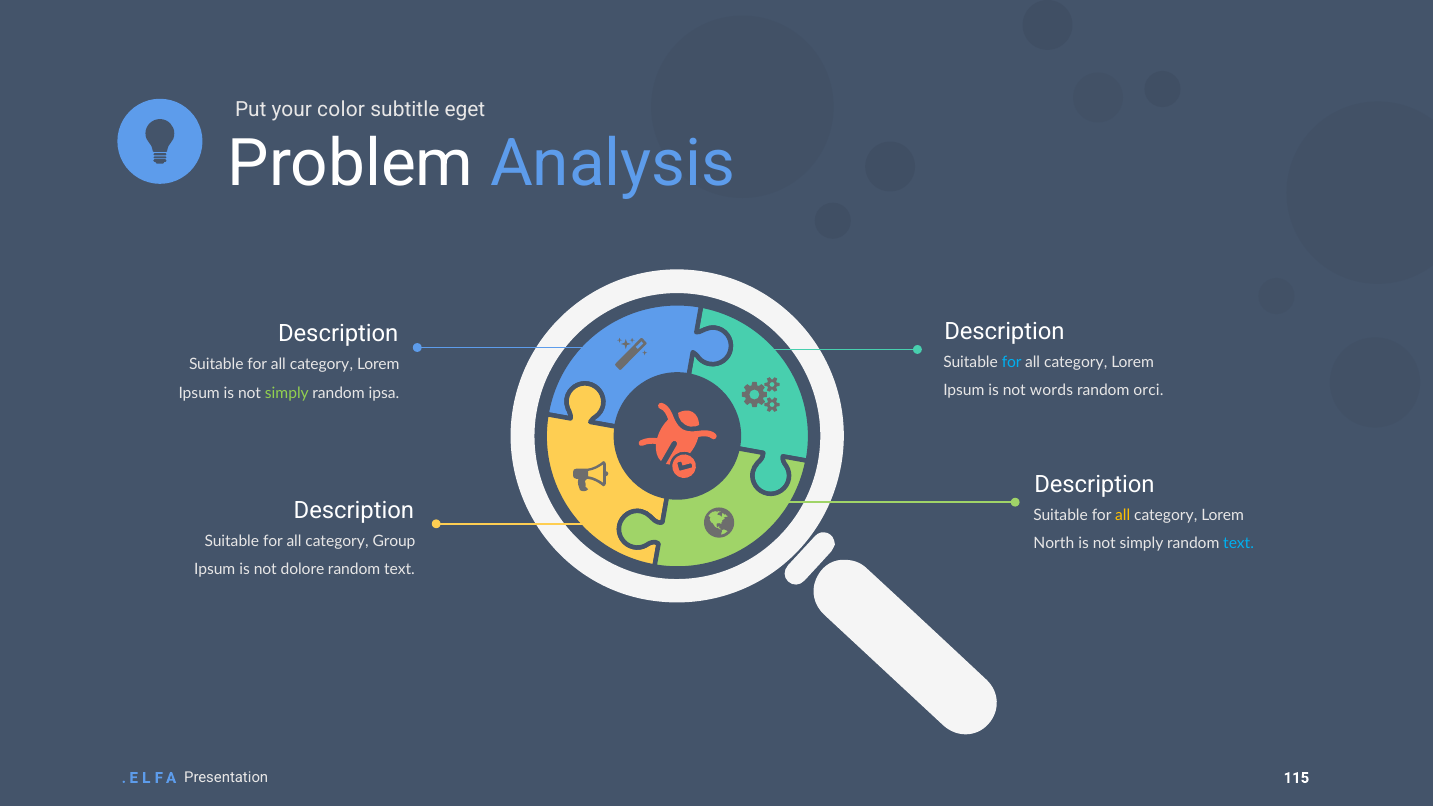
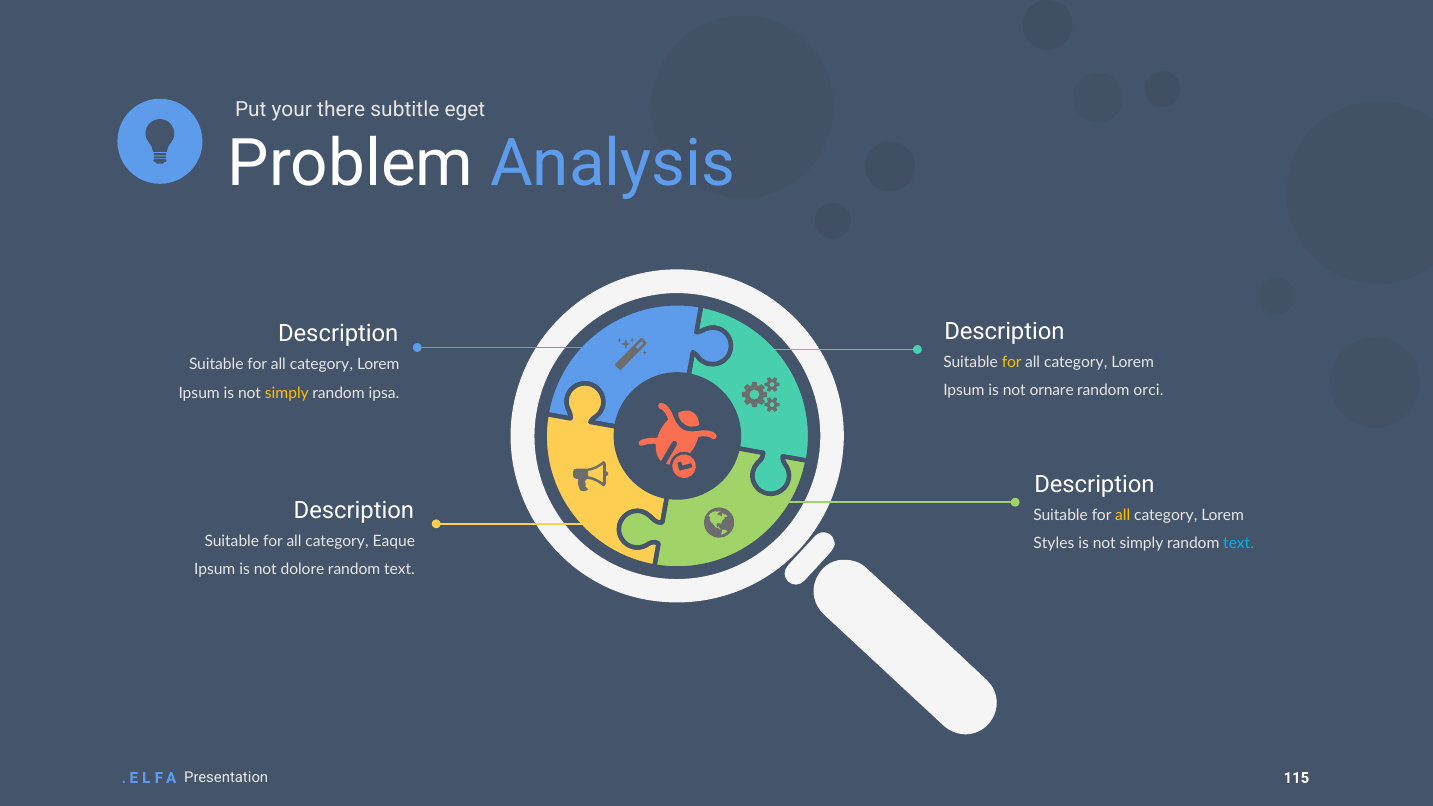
color: color -> there
for at (1012, 362) colour: light blue -> yellow
words: words -> ornare
simply at (287, 393) colour: light green -> yellow
Group: Group -> Eaque
North: North -> Styles
